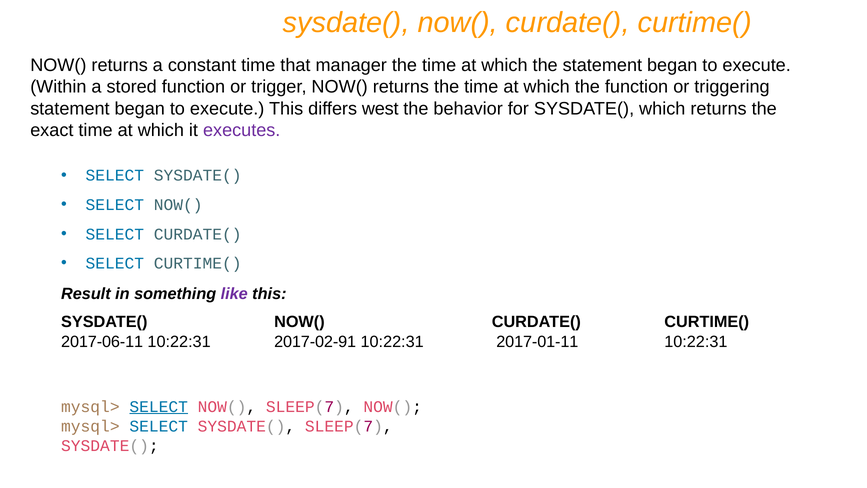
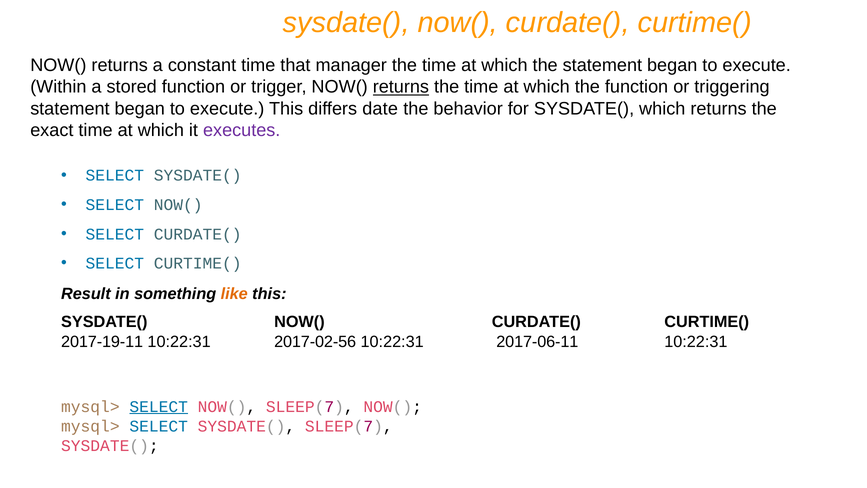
returns at (401, 87) underline: none -> present
west: west -> date
like colour: purple -> orange
2017-06-11: 2017-06-11 -> 2017-19-11
2017-02-91: 2017-02-91 -> 2017-02-56
2017-01-11: 2017-01-11 -> 2017-06-11
